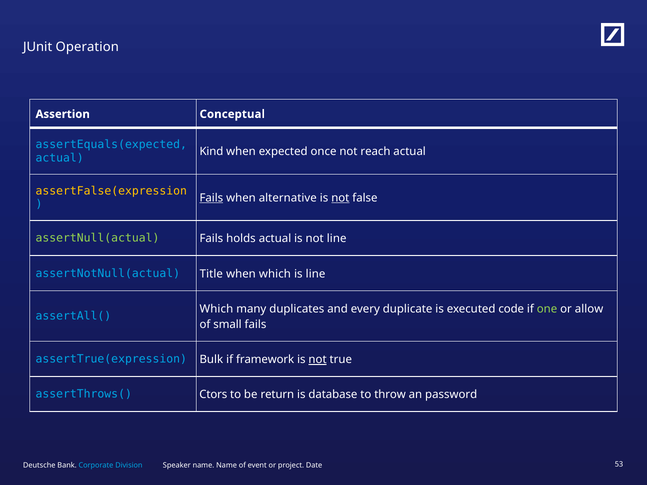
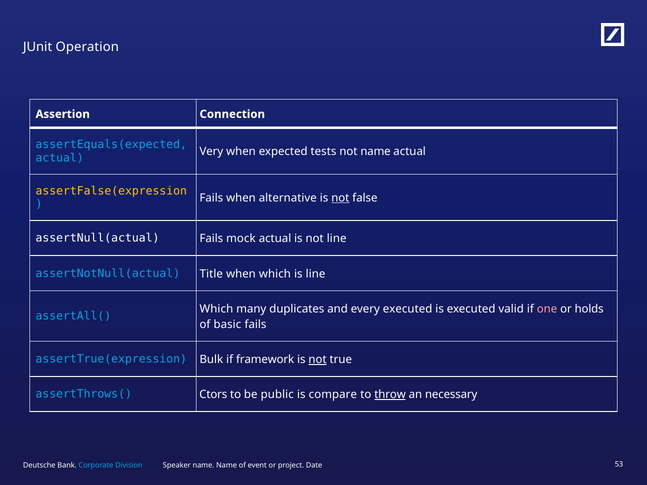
Conceptual: Conceptual -> Connection
Kind: Kind -> Very
once: once -> tests
not reach: reach -> name
Fails at (211, 198) underline: present -> none
assertNull(actual colour: light green -> white
holds: holds -> mock
every duplicate: duplicate -> executed
code: code -> valid
one colour: light green -> pink
allow: allow -> holds
small: small -> basic
return: return -> public
database: database -> compare
throw underline: none -> present
password: password -> necessary
